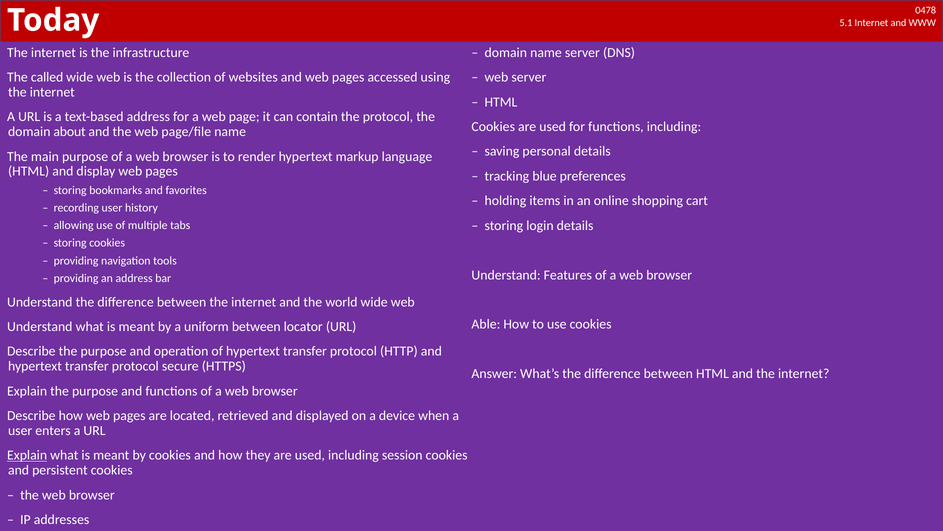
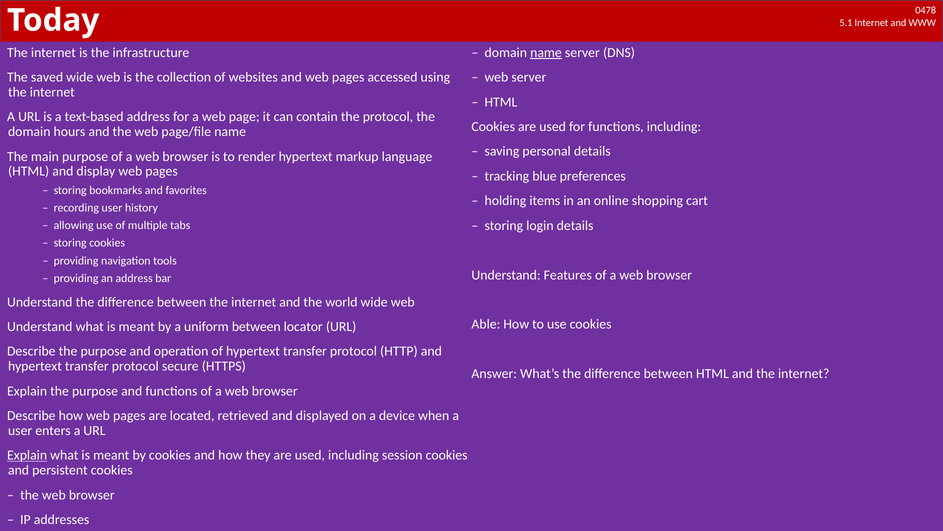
name at (546, 52) underline: none -> present
called: called -> saved
about: about -> hours
